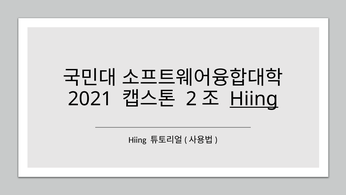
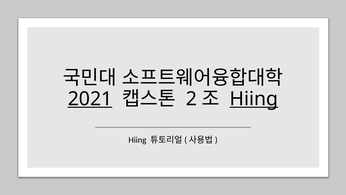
2021 underline: none -> present
